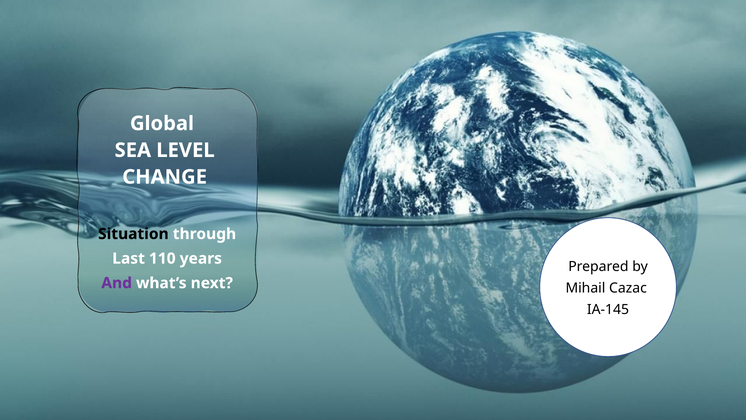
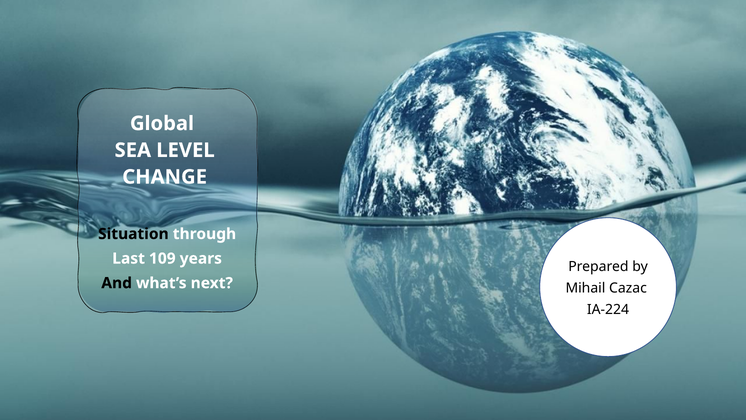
110: 110 -> 109
And colour: purple -> black
IA-145: IA-145 -> IA-224
